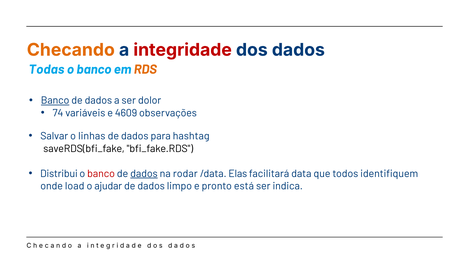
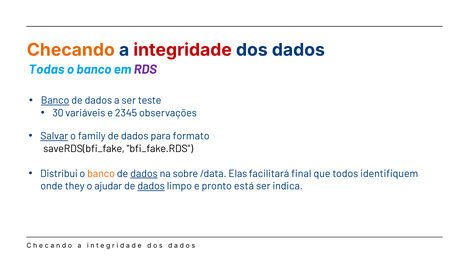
RDS colour: orange -> purple
dolor: dolor -> teste
74: 74 -> 30
4609: 4609 -> 2345
Salvar underline: none -> present
linhas: linhas -> family
hashtag: hashtag -> formato
banco at (101, 173) colour: red -> orange
rodar: rodar -> sobre
data: data -> final
load: load -> they
dados at (151, 186) underline: none -> present
